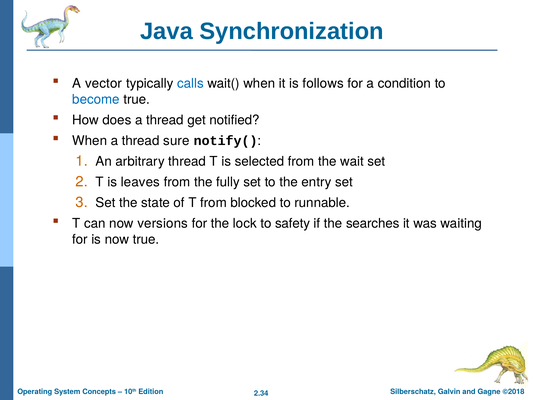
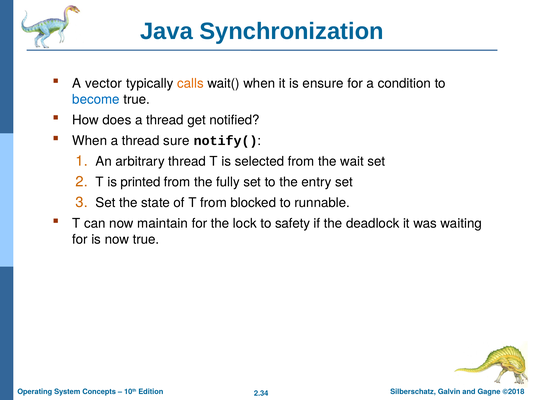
calls colour: blue -> orange
follows: follows -> ensure
leaves: leaves -> printed
versions: versions -> maintain
searches: searches -> deadlock
